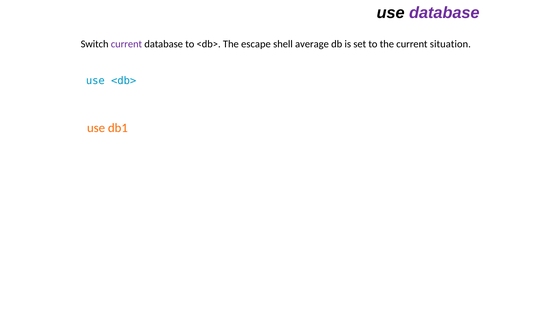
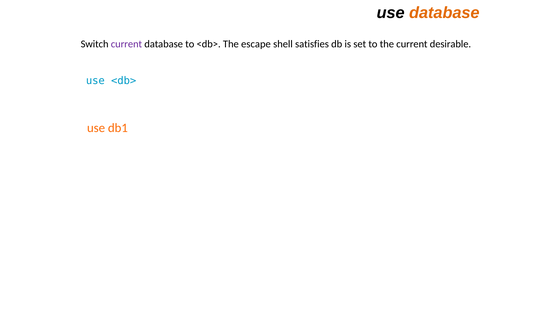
database at (444, 13) colour: purple -> orange
average: average -> satisfies
situation: situation -> desirable
